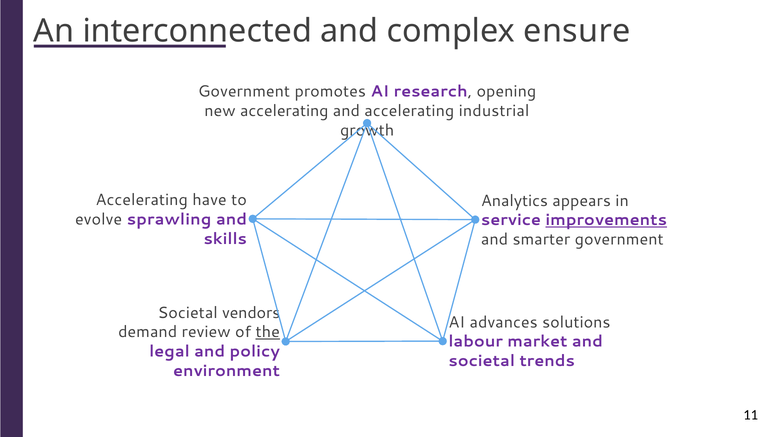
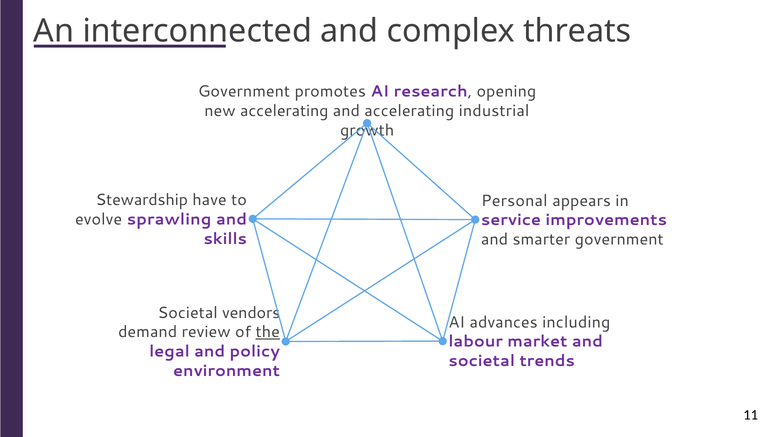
ensure: ensure -> threats
Accelerating at (142, 200): Accelerating -> Stewardship
Analytics: Analytics -> Personal
improvements underline: present -> none
solutions: solutions -> including
